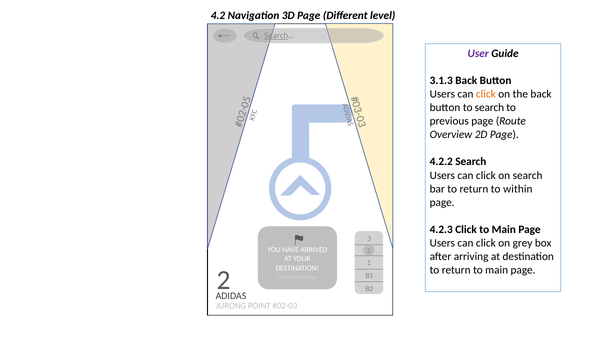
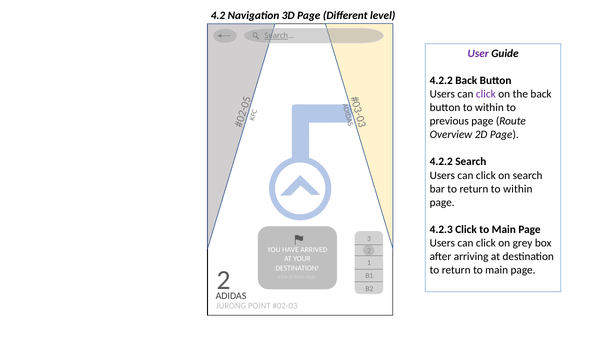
3.1.3 at (441, 81): 3.1.3 -> 4.2.2
click at (486, 94) colour: orange -> purple
button to search: search -> within
